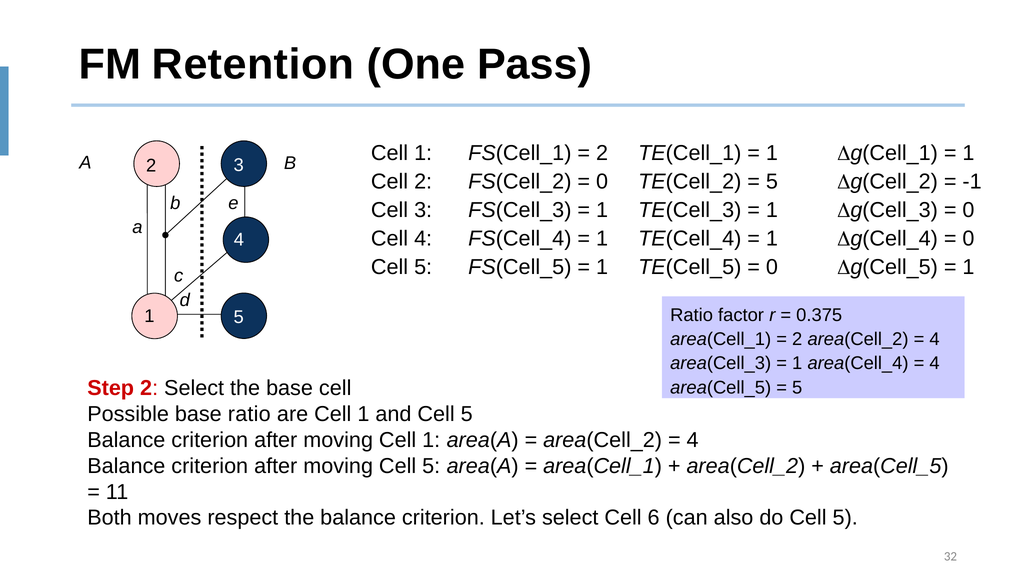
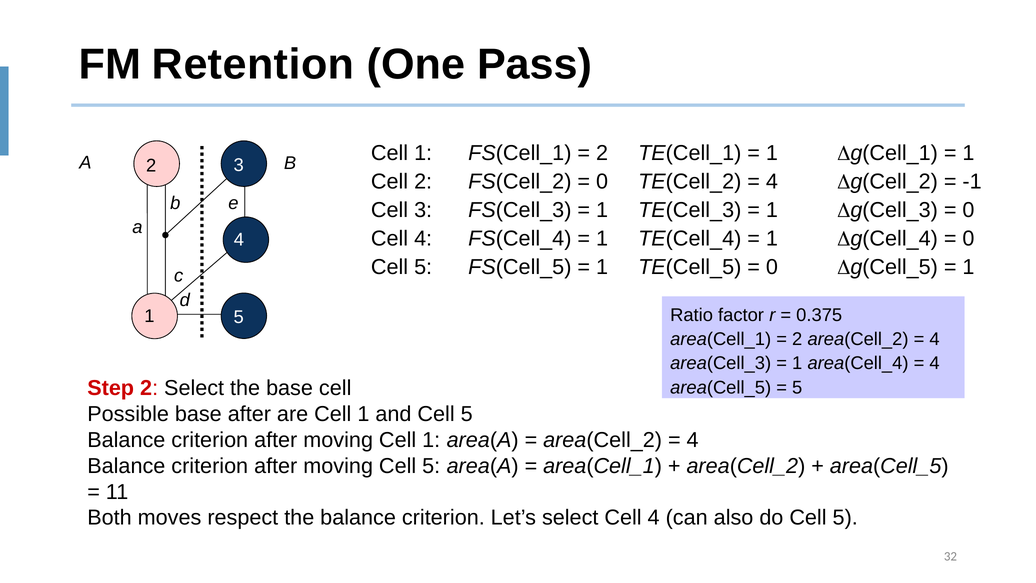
5 at (772, 182): 5 -> 4
base ratio: ratio -> after
select Cell 6: 6 -> 4
